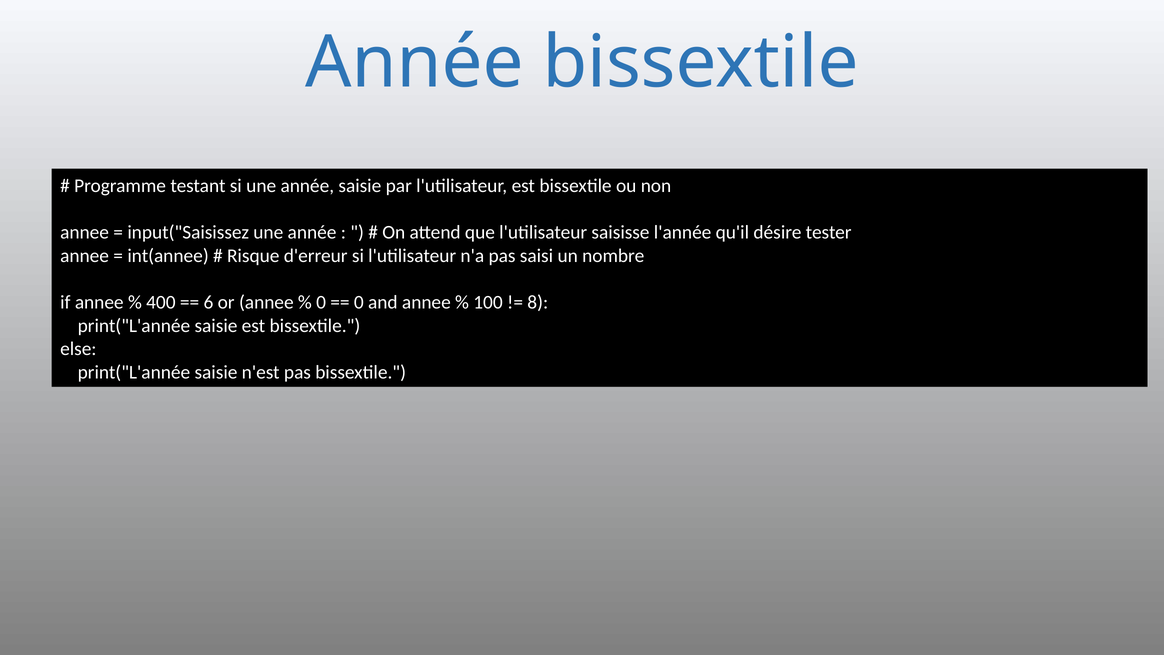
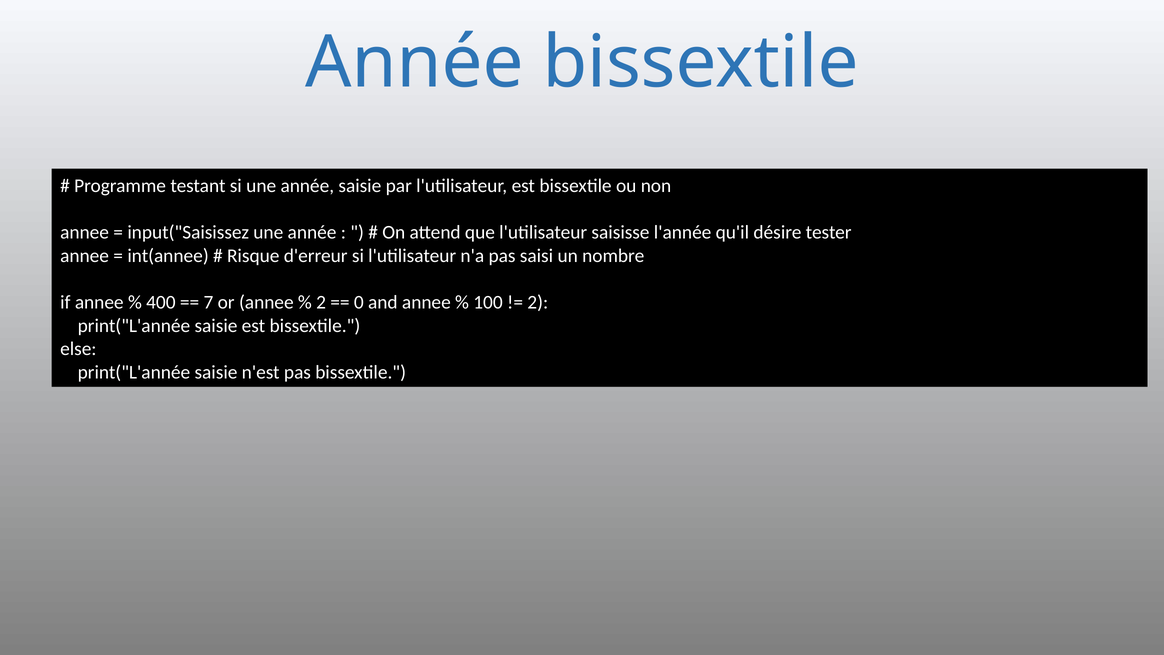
6: 6 -> 7
0 at (321, 302): 0 -> 2
8 at (538, 302): 8 -> 2
